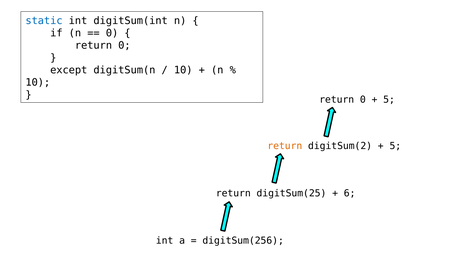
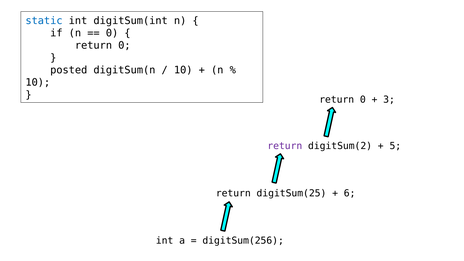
except: except -> posted
5 at (389, 100): 5 -> 3
return at (285, 146) colour: orange -> purple
